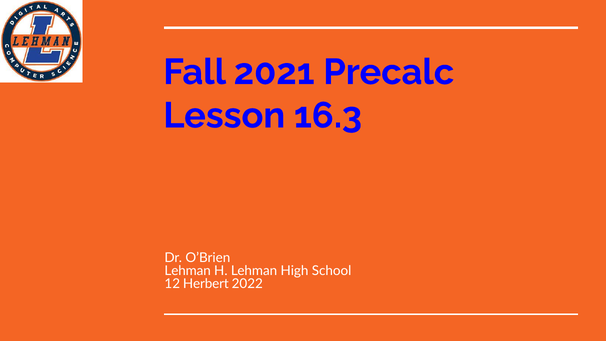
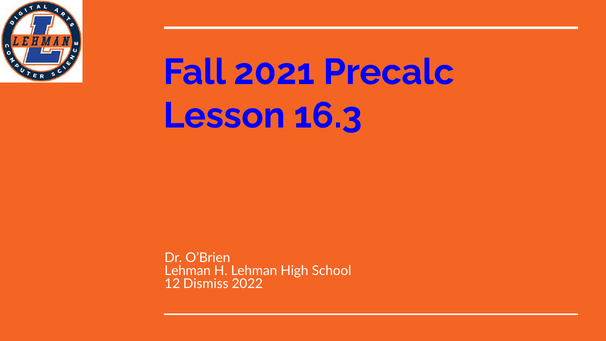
Herbert: Herbert -> Dismiss
